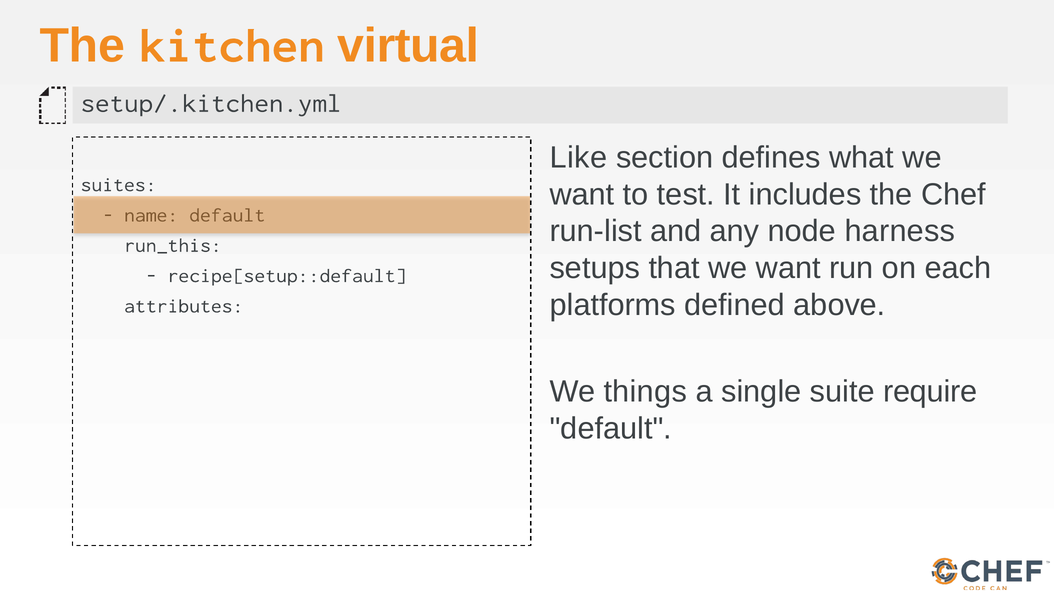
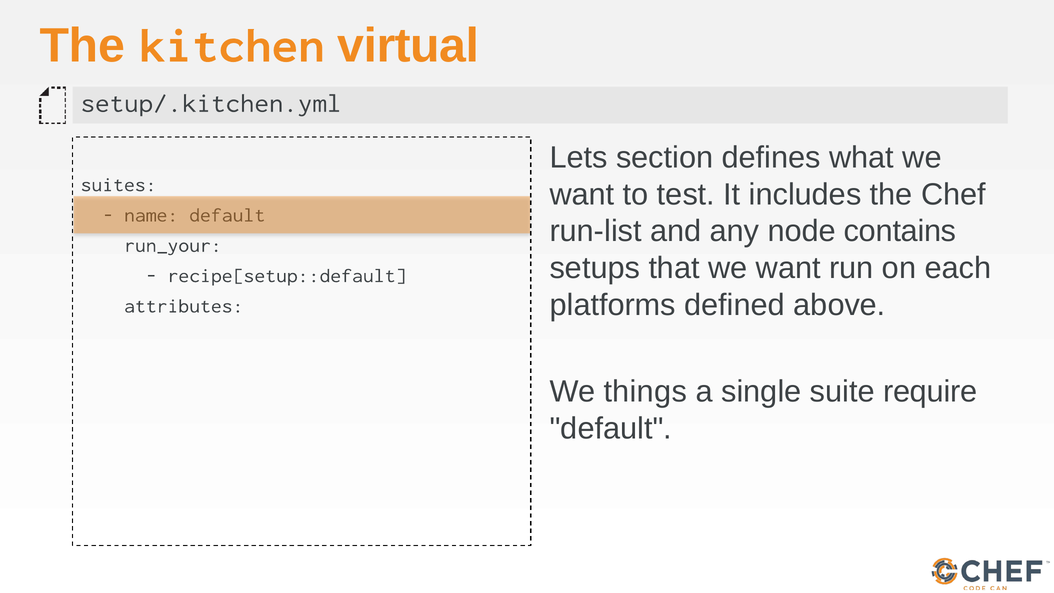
Like: Like -> Lets
harness: harness -> contains
run_this: run_this -> run_your
